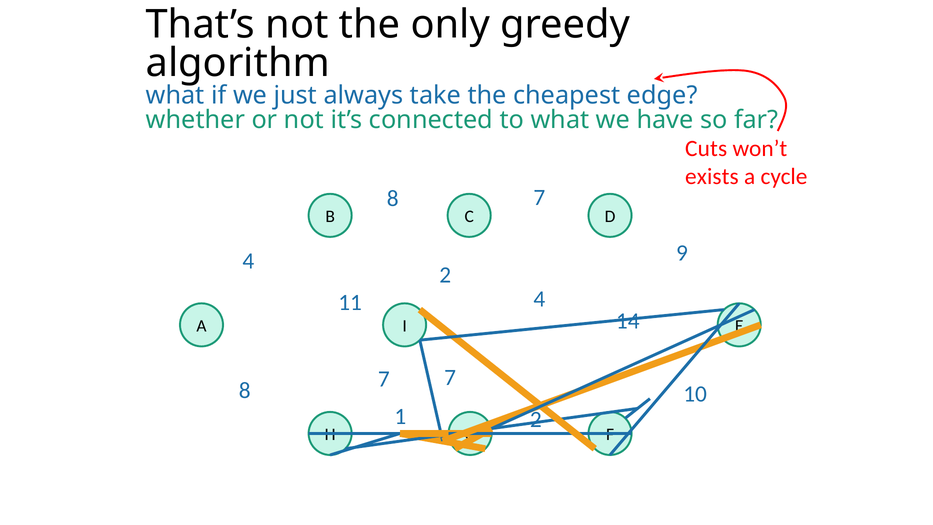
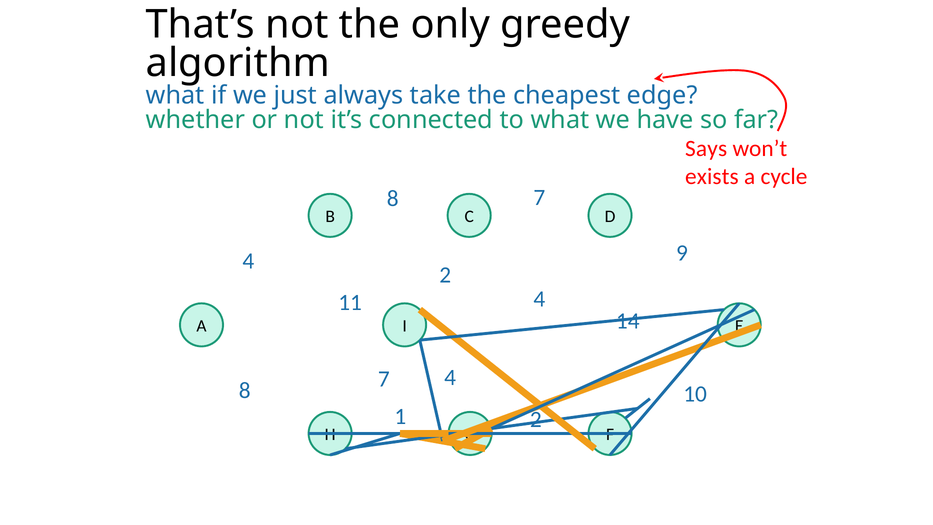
Cuts: Cuts -> Says
7 7: 7 -> 4
